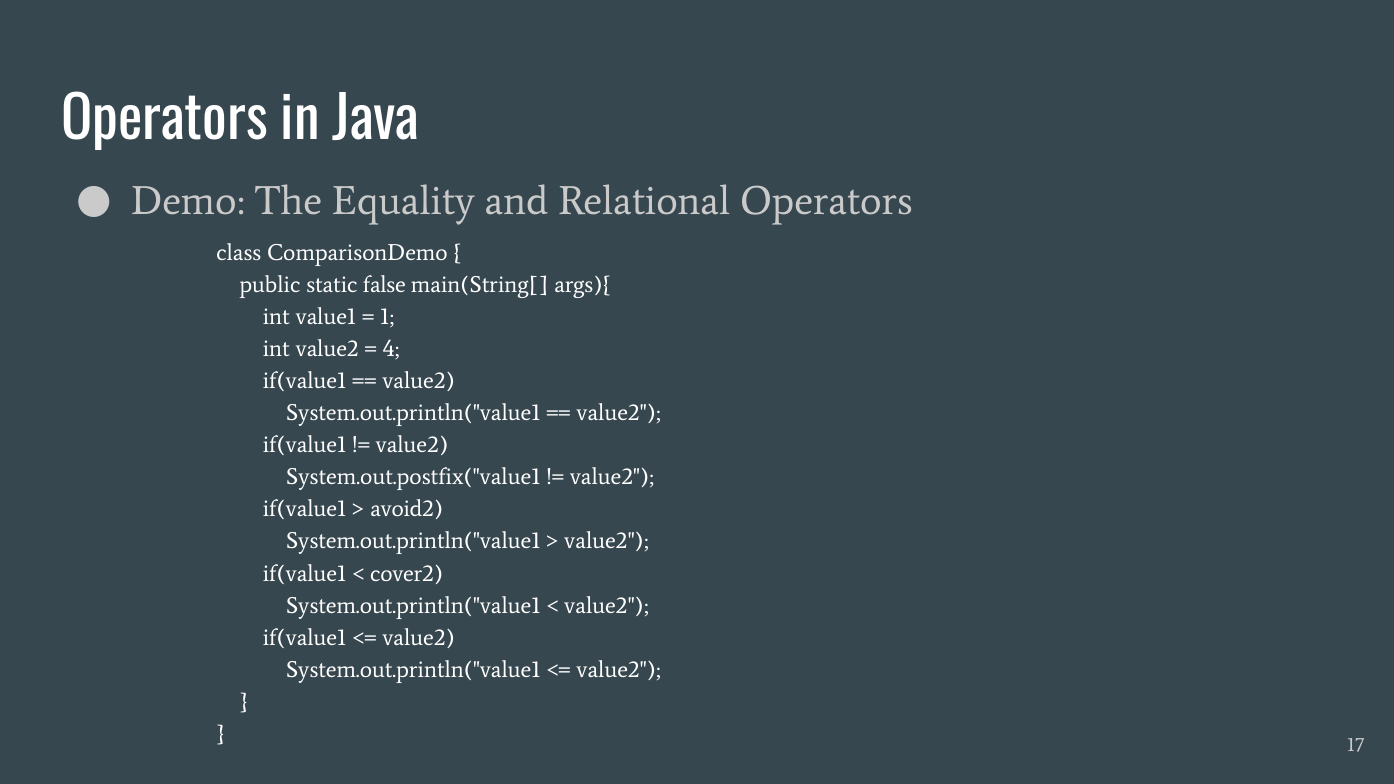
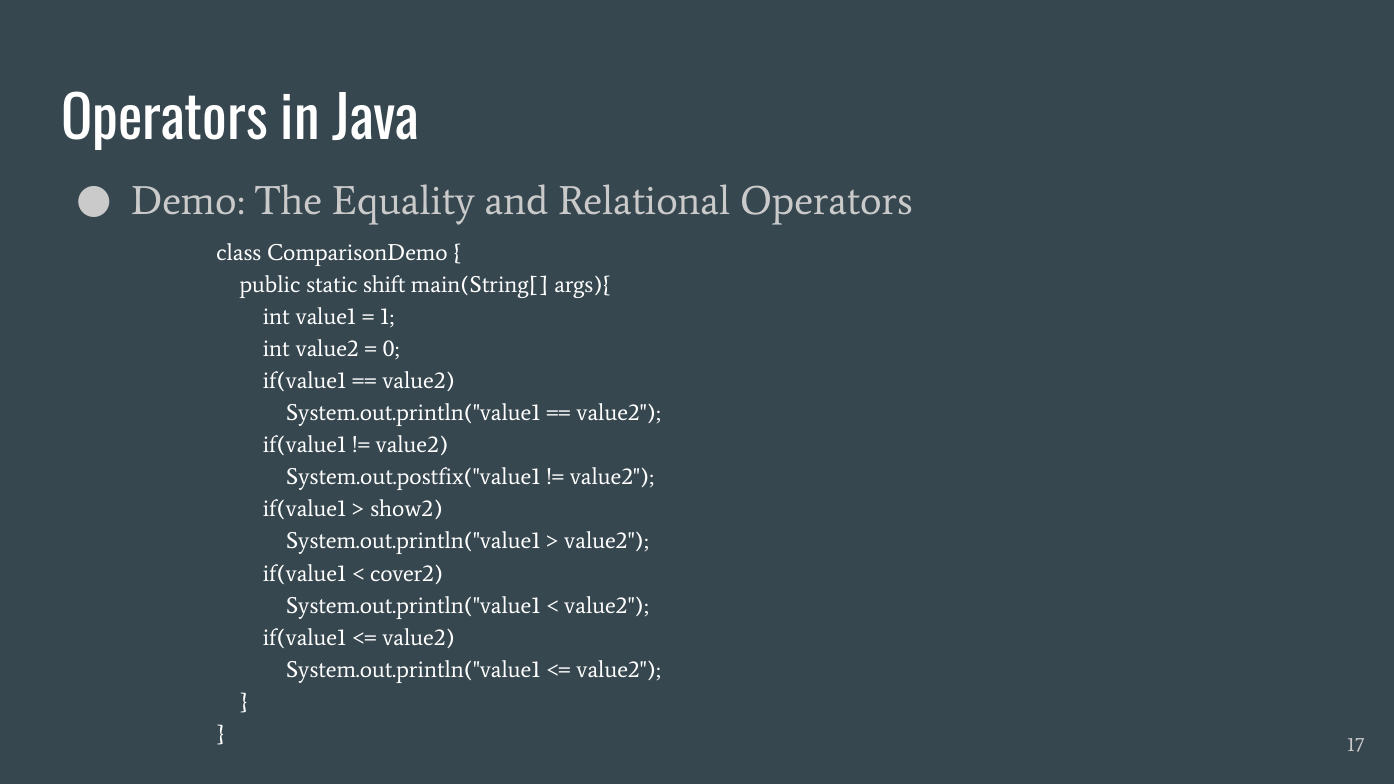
false: false -> shift
4: 4 -> 0
avoid2: avoid2 -> show2
